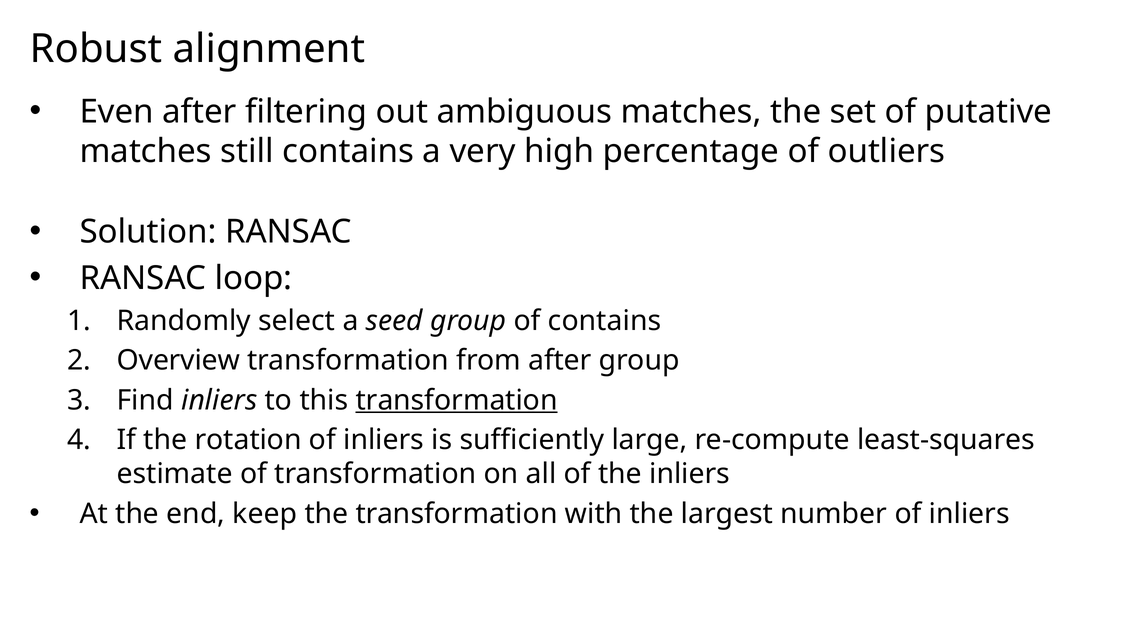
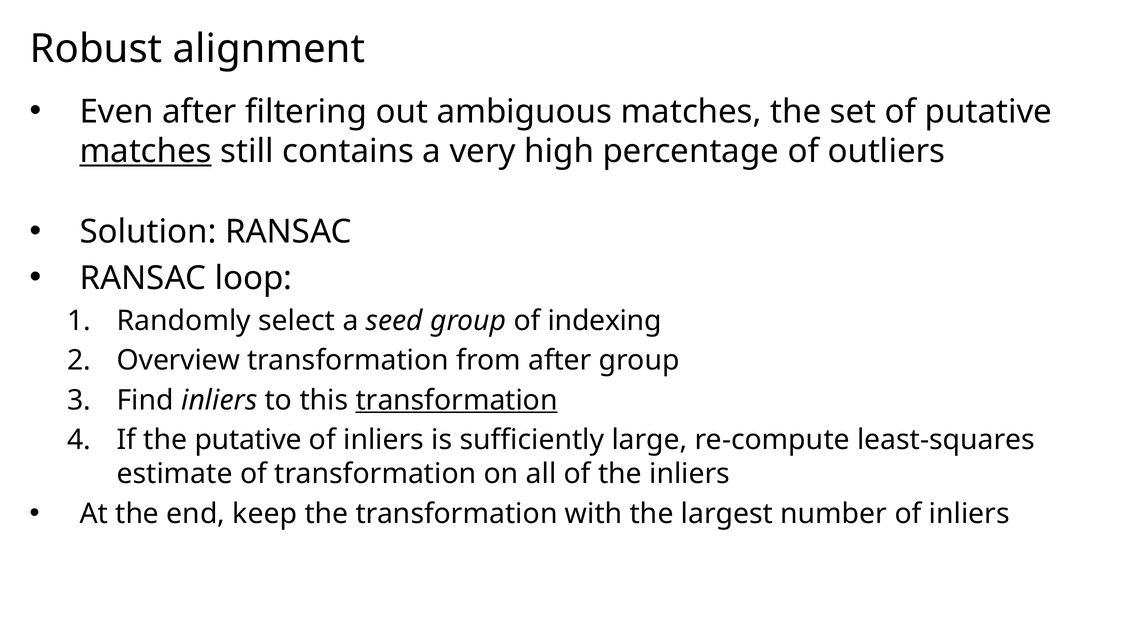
matches at (146, 151) underline: none -> present
of contains: contains -> indexing
the rotation: rotation -> putative
